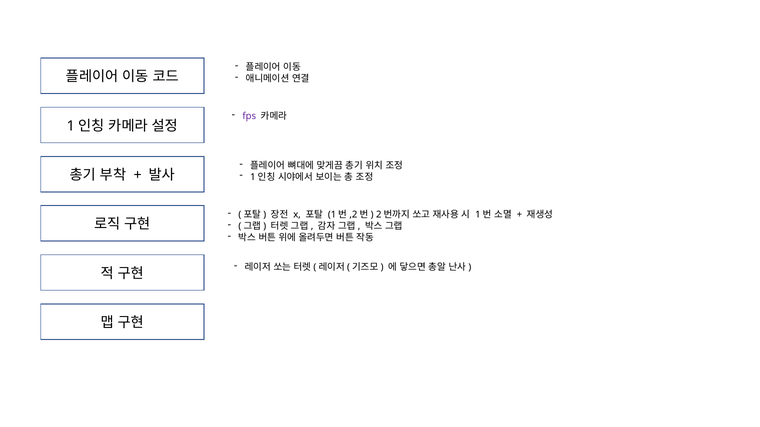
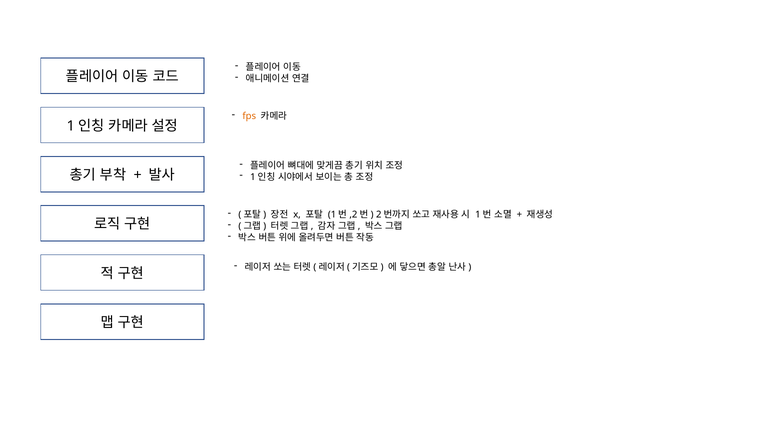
fps colour: purple -> orange
